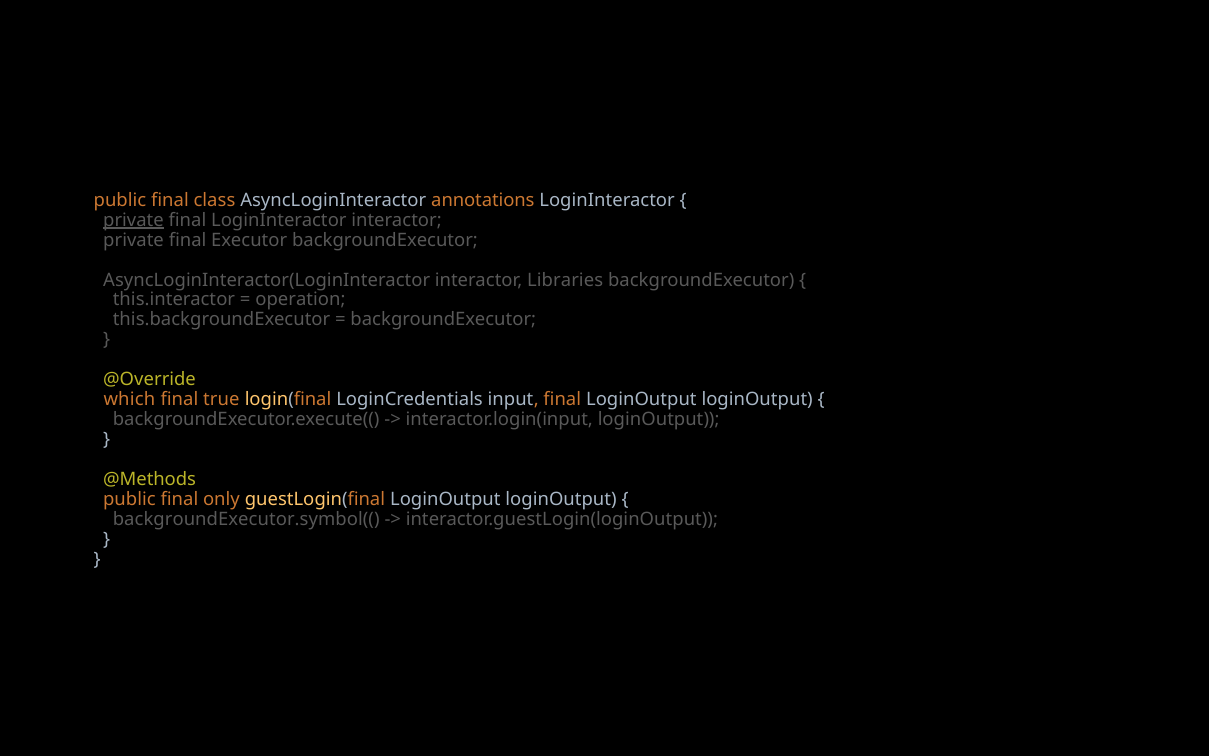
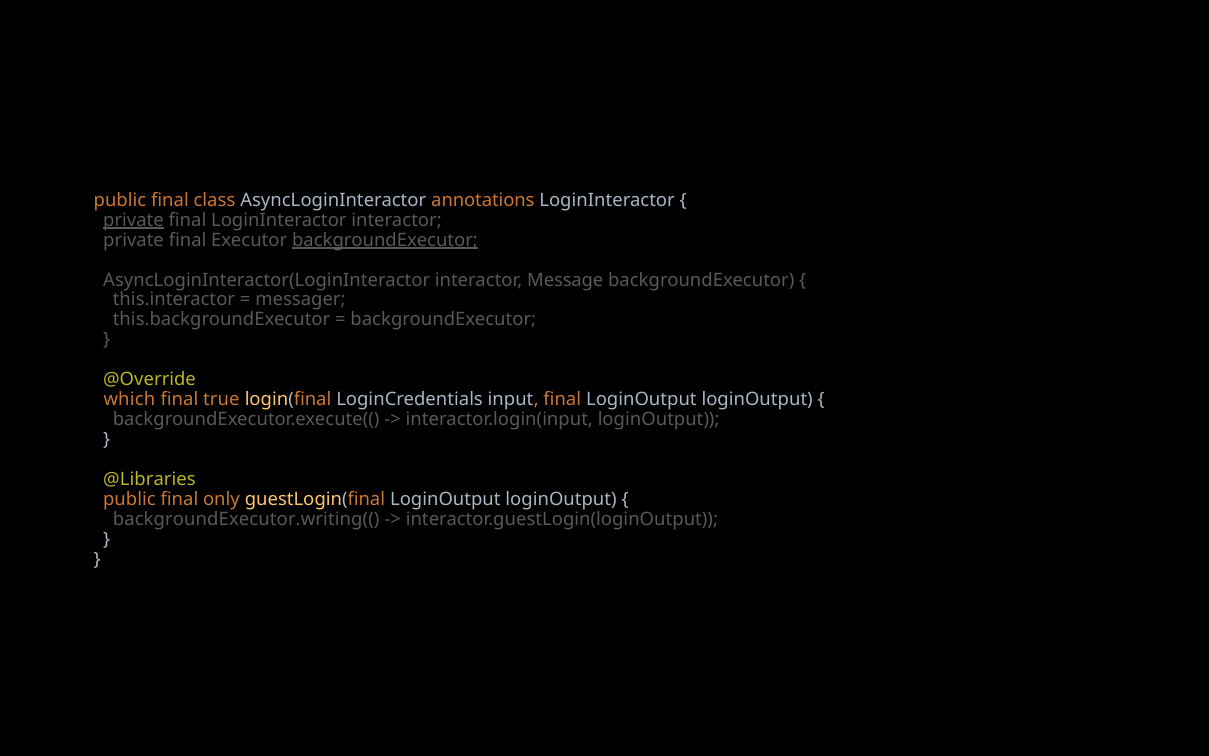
backgroundExecutor at (385, 240) underline: none -> present
Libraries: Libraries -> Message
operation: operation -> messager
@Methods: @Methods -> @Libraries
backgroundExecutor.symbol((: backgroundExecutor.symbol(( -> backgroundExecutor.writing((
